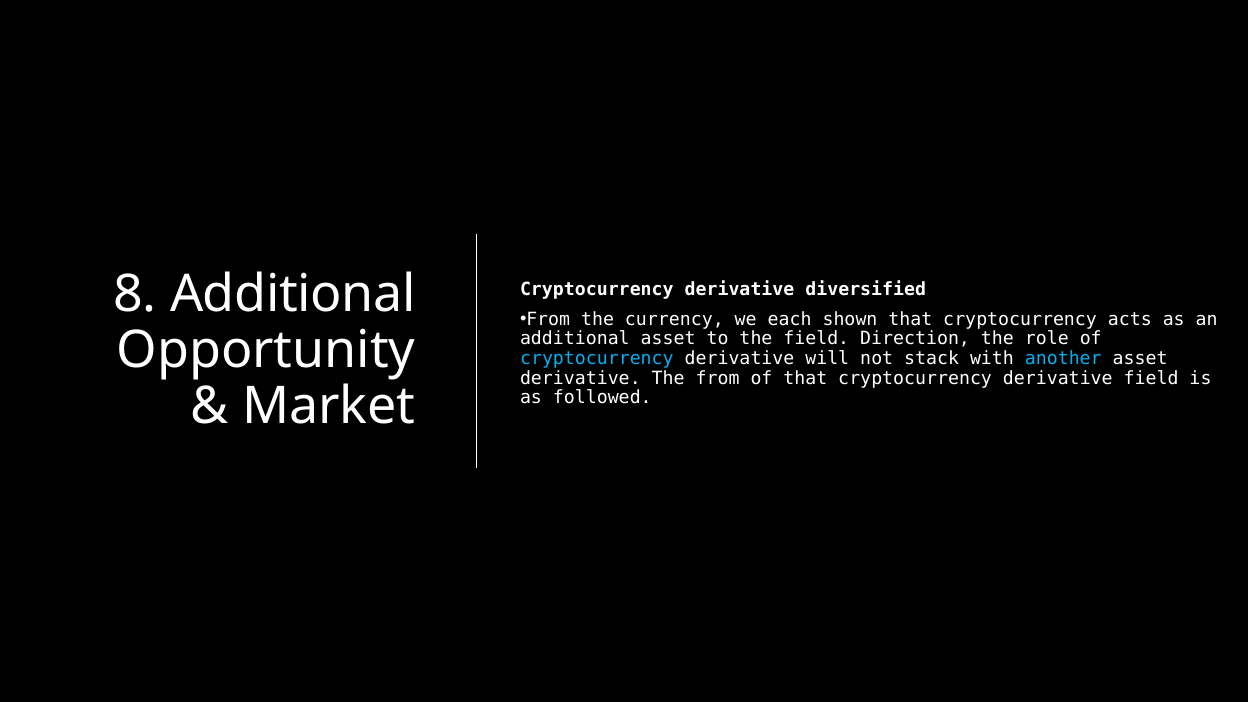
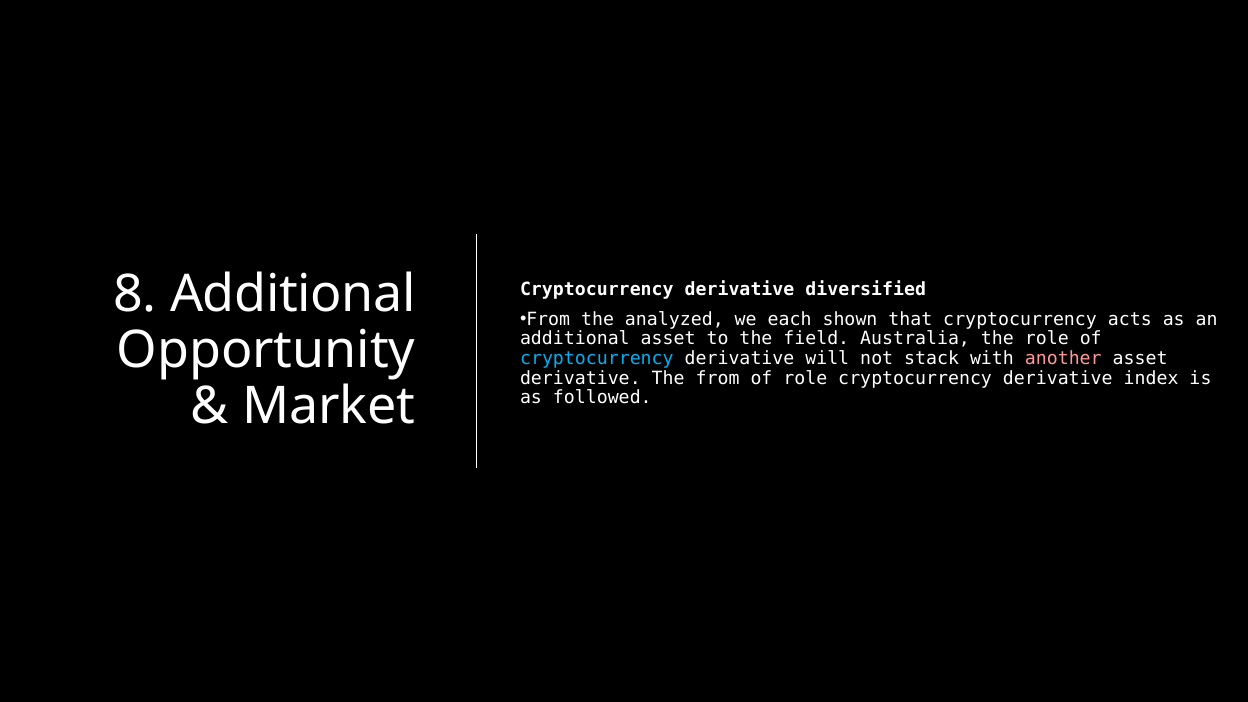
currency: currency -> analyzed
Direction: Direction -> Australia
another colour: light blue -> pink
of that: that -> role
derivative field: field -> index
